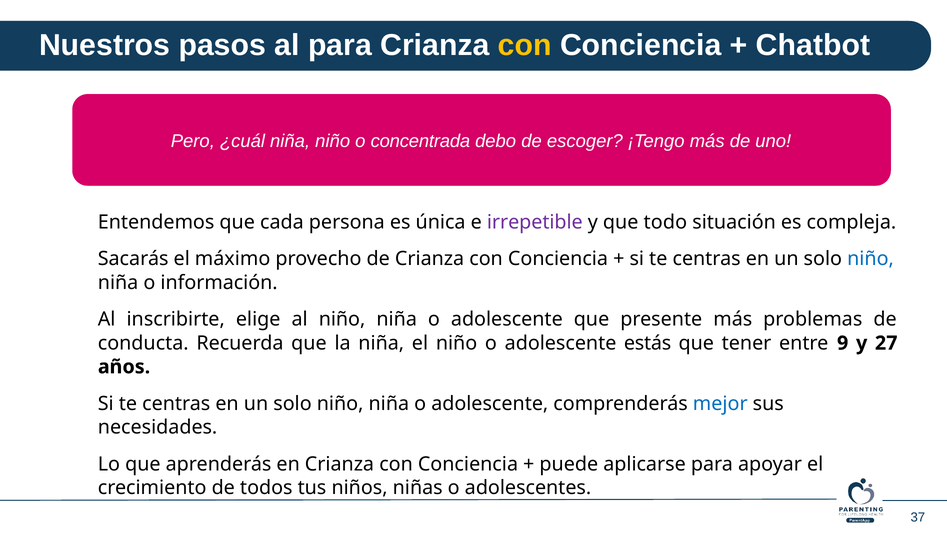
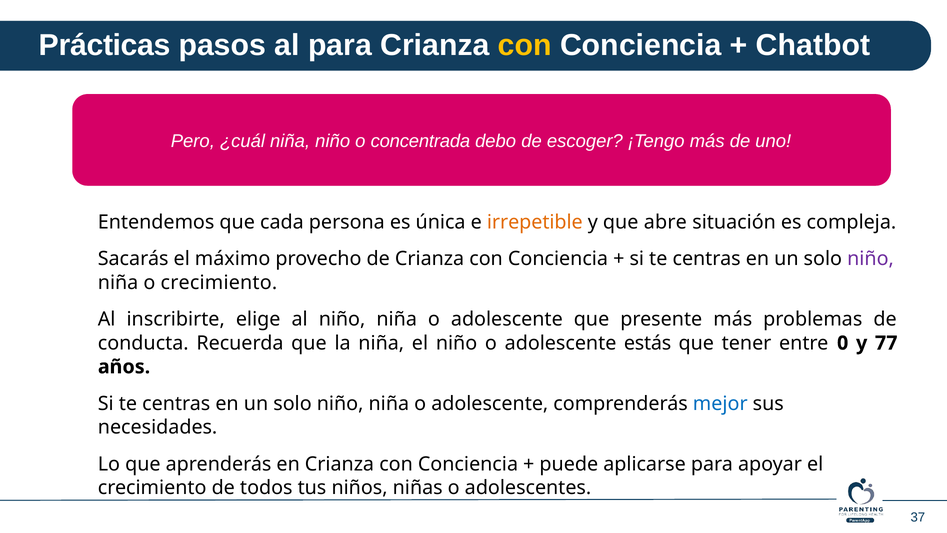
Nuestros: Nuestros -> Prácticas
irrepetible colour: purple -> orange
todo: todo -> abre
niño at (870, 259) colour: blue -> purple
o información: información -> crecimiento
9: 9 -> 0
27: 27 -> 77
